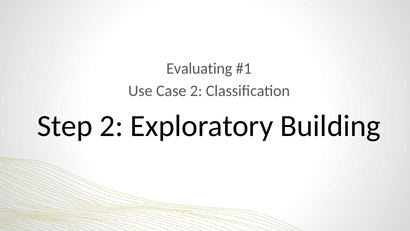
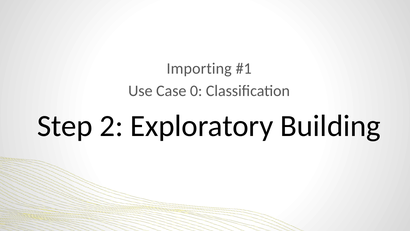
Evaluating: Evaluating -> Importing
Case 2: 2 -> 0
